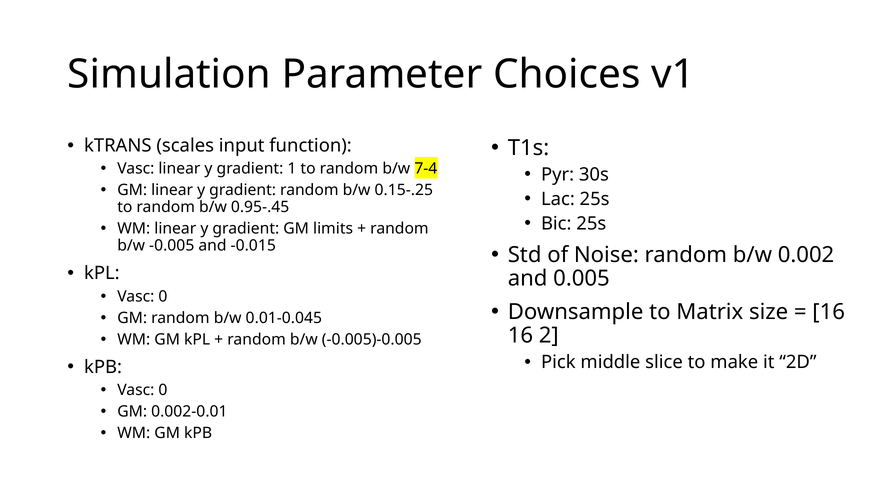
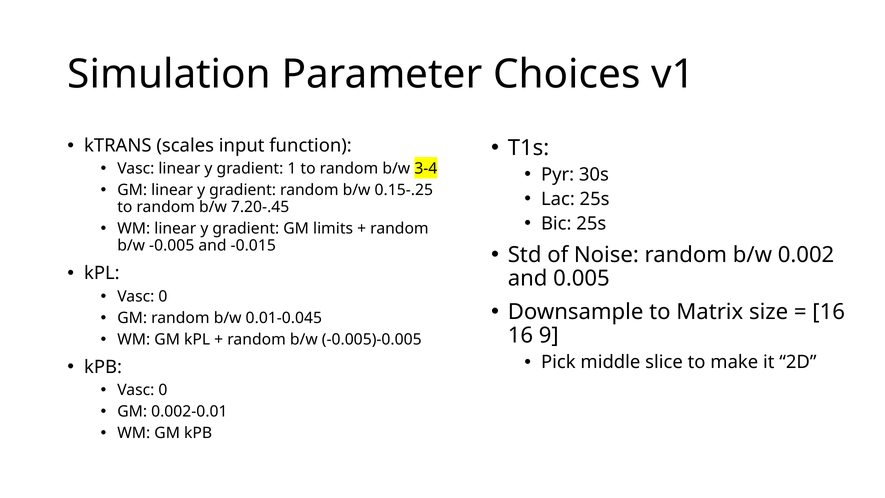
7-4: 7-4 -> 3-4
0.95-.45: 0.95-.45 -> 7.20-.45
2: 2 -> 9
